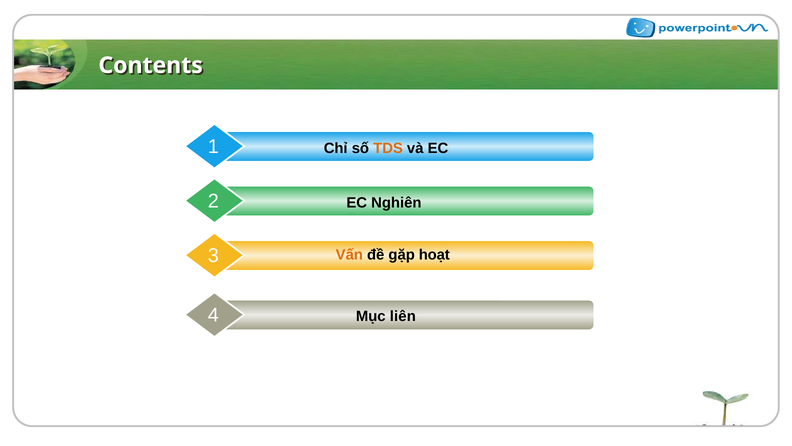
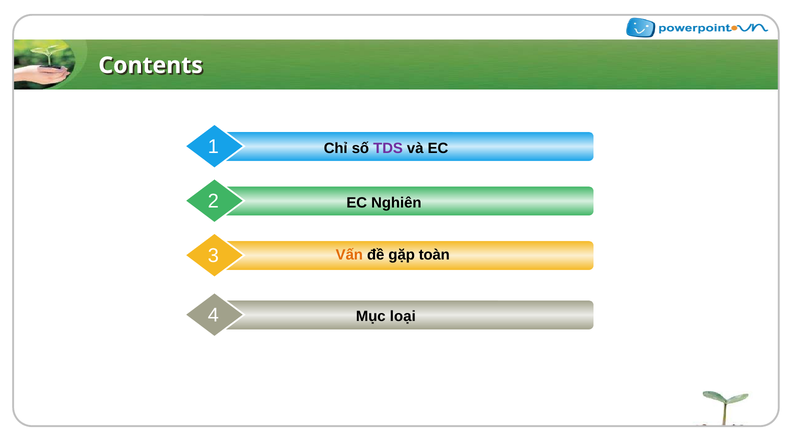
TDS colour: orange -> purple
hoạt: hoạt -> toàn
liên: liên -> loại
